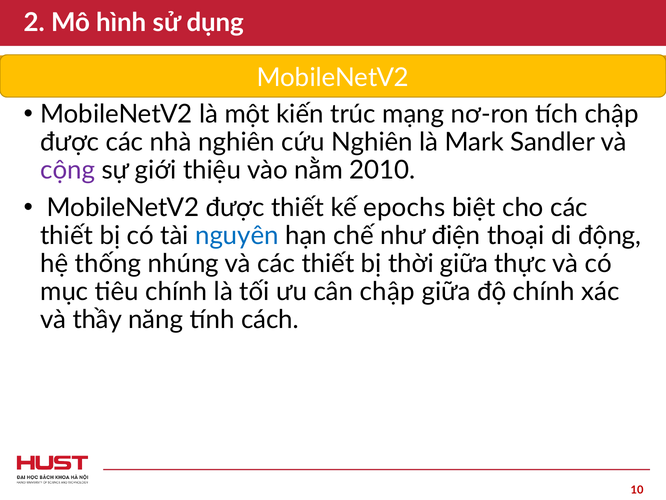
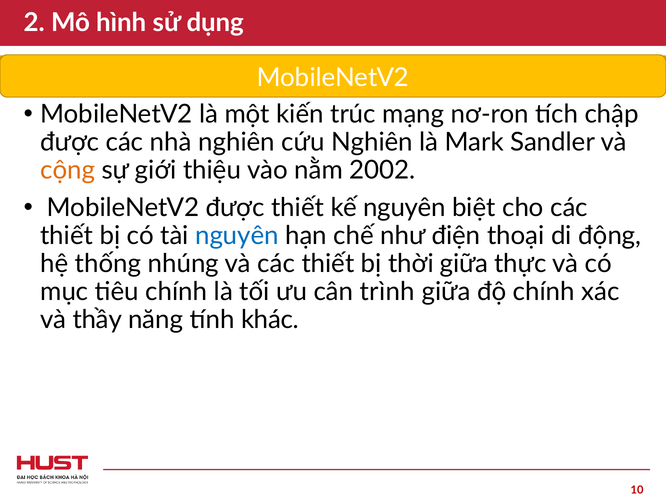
cộng colour: purple -> orange
2010: 2010 -> 2002
kế epochs: epochs -> nguyên
cân chập: chập -> trình
cách: cách -> khác
